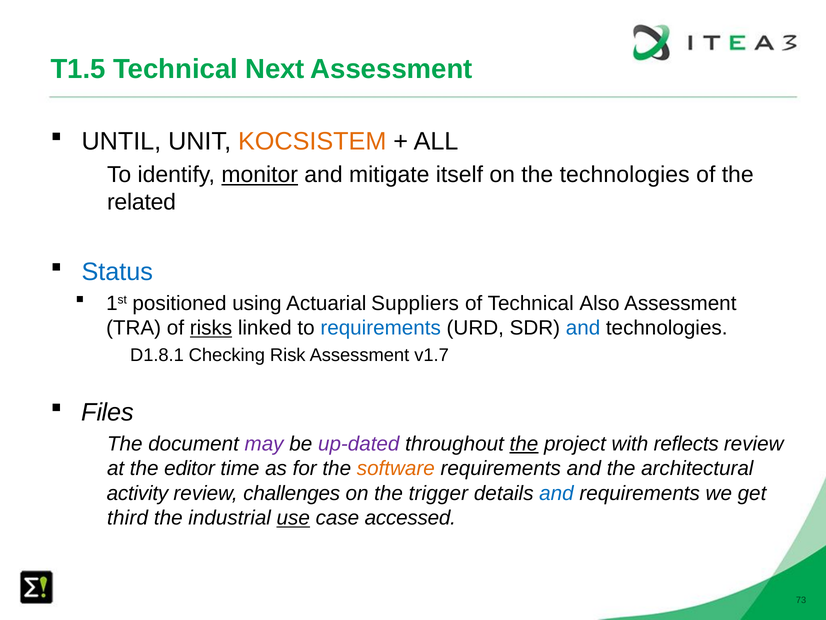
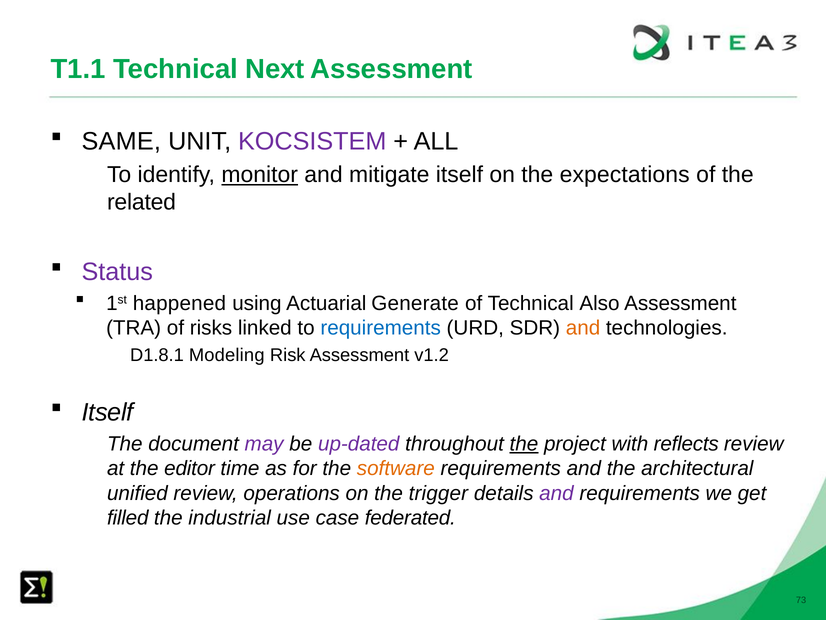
T1.5: T1.5 -> T1.1
UNTIL: UNTIL -> SAME
KOCSISTEM colour: orange -> purple
the technologies: technologies -> expectations
Status colour: blue -> purple
positioned: positioned -> happened
Suppliers: Suppliers -> Generate
risks underline: present -> none
and at (583, 328) colour: blue -> orange
Checking: Checking -> Modeling
v1.7: v1.7 -> v1.2
Files at (108, 412): Files -> Itself
activity: activity -> unified
challenges: challenges -> operations
and at (556, 493) colour: blue -> purple
third: third -> filled
use underline: present -> none
accessed: accessed -> federated
